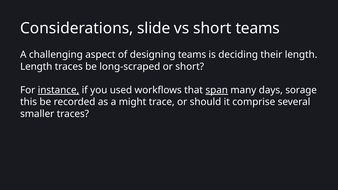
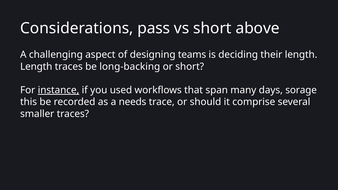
slide: slide -> pass
short teams: teams -> above
long-scraped: long-scraped -> long-backing
span underline: present -> none
might: might -> needs
